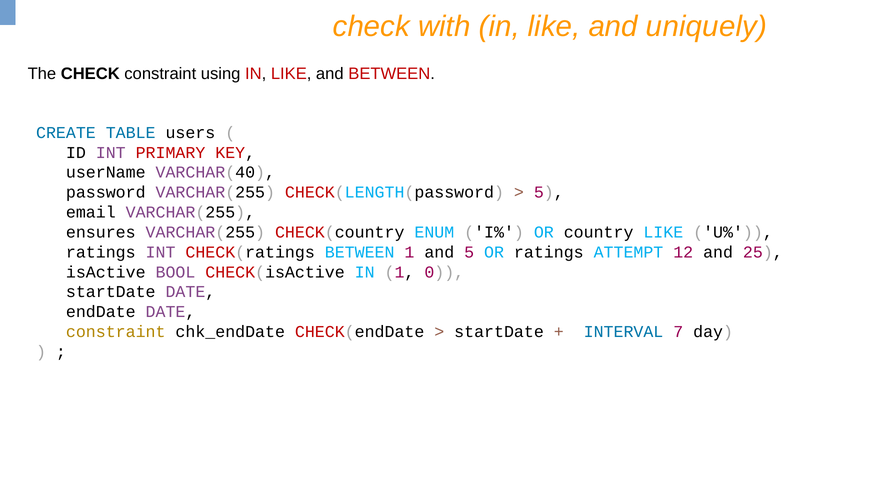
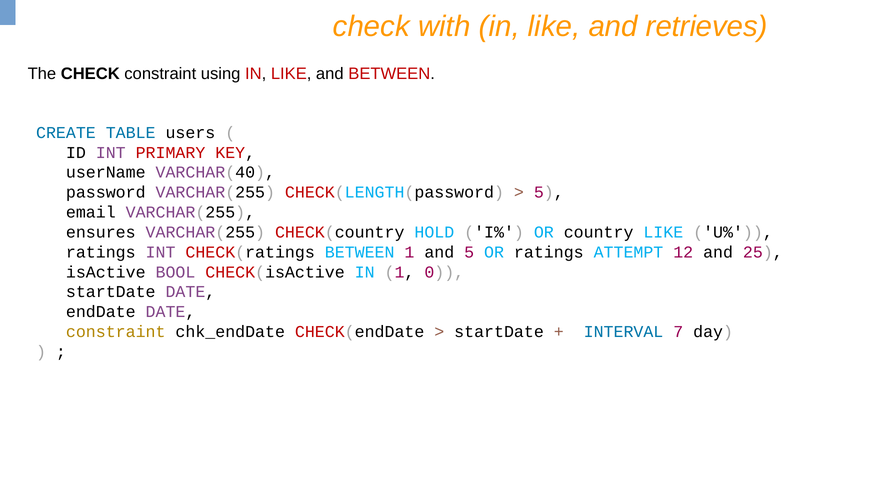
uniquely: uniquely -> retrieves
ENUM: ENUM -> HOLD
